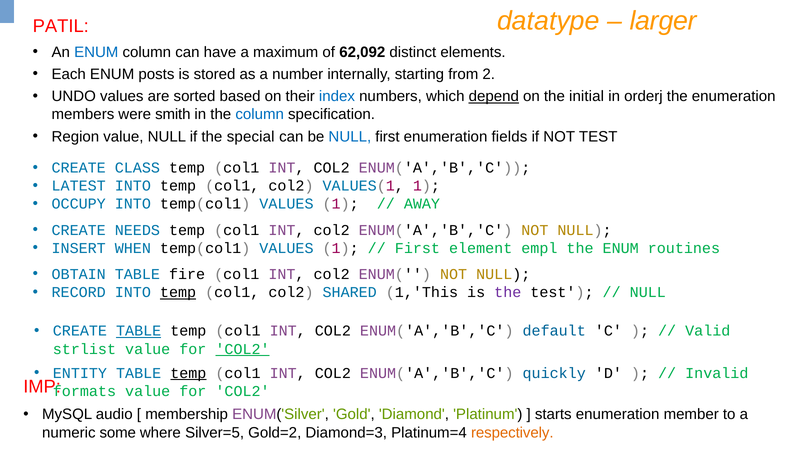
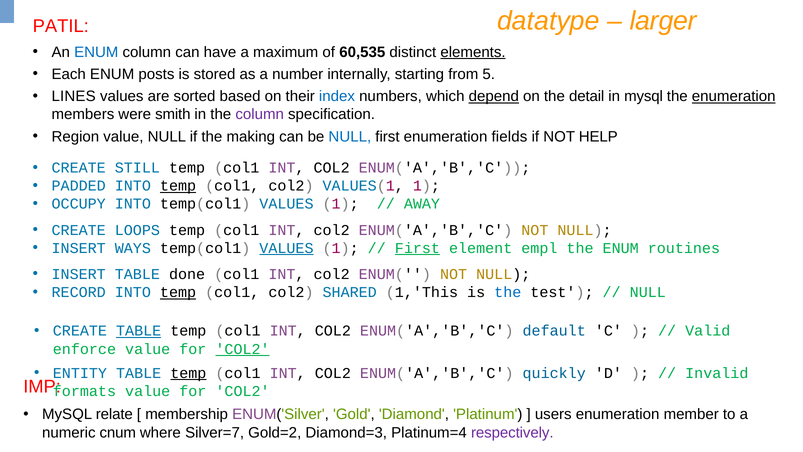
62,092: 62,092 -> 60,535
elements underline: none -> present
2: 2 -> 5
UNDO: UNDO -> LINES
initial: initial -> detail
in orderj: orderj -> mysql
enumeration at (734, 96) underline: none -> present
column at (260, 114) colour: blue -> purple
special: special -> making
NOT TEST: TEST -> HELP
CLASS: CLASS -> STILL
LATEST: LATEST -> PADDED
temp at (178, 186) underline: none -> present
NEEDS: NEEDS -> LOOPS
WHEN: WHEN -> WAYS
VALUES at (286, 248) underline: none -> present
First at (417, 248) underline: none -> present
OBTAIN at (79, 274): OBTAIN -> INSERT
fire: fire -> done
the at (508, 292) colour: purple -> blue
strlist: strlist -> enforce
audio: audio -> relate
starts: starts -> users
some: some -> cnum
Silver=5: Silver=5 -> Silver=7
respectively colour: orange -> purple
